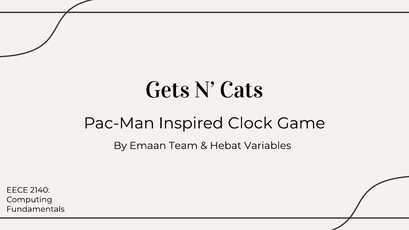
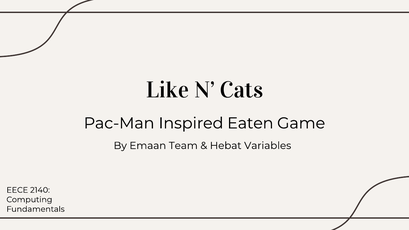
Gets: Gets -> Like
Clock: Clock -> Eaten
